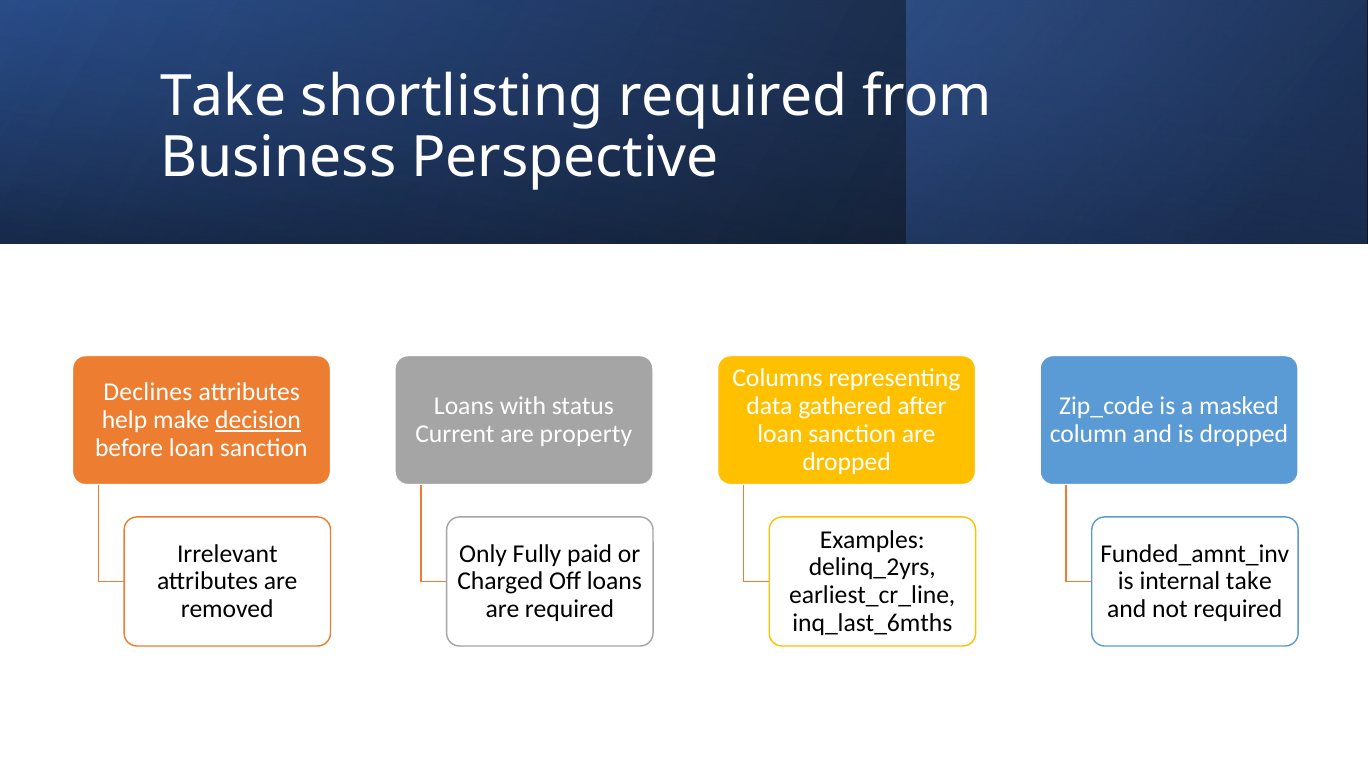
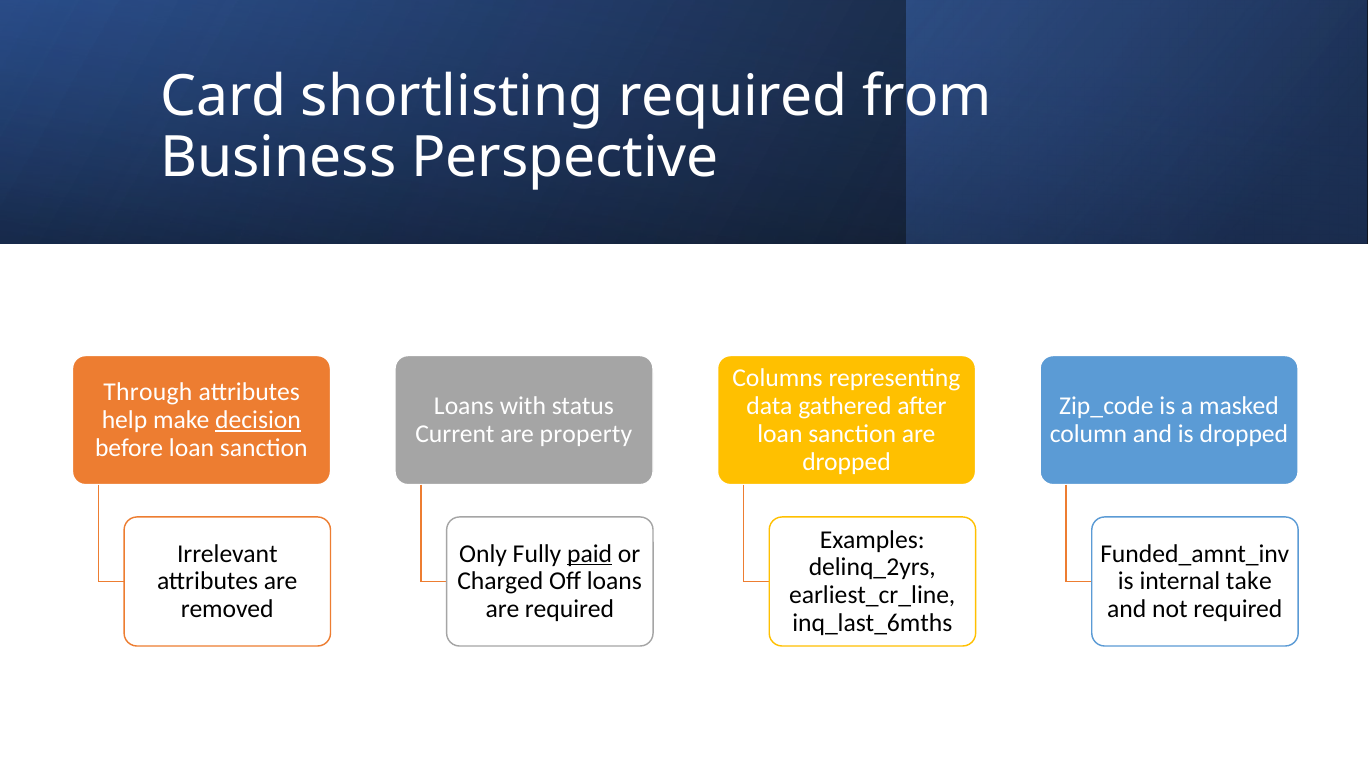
Take at (223, 96): Take -> Card
Declines: Declines -> Through
paid underline: none -> present
